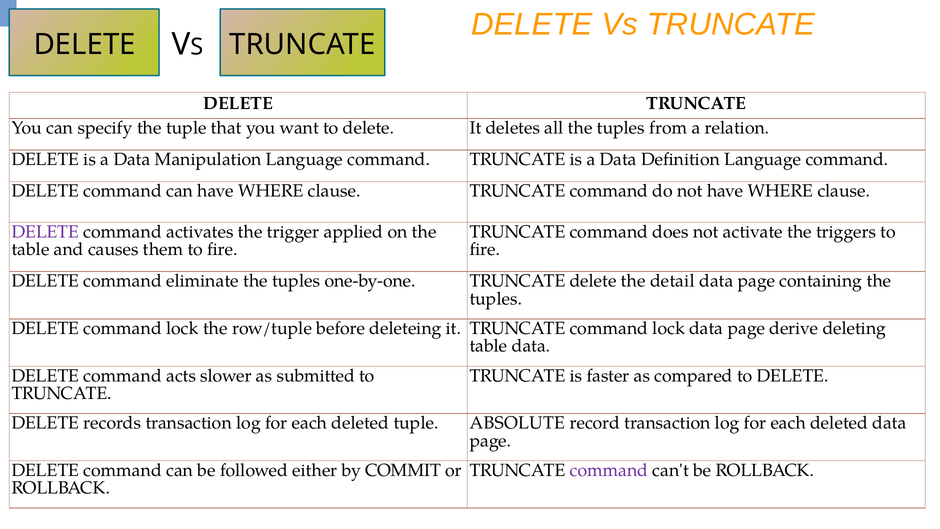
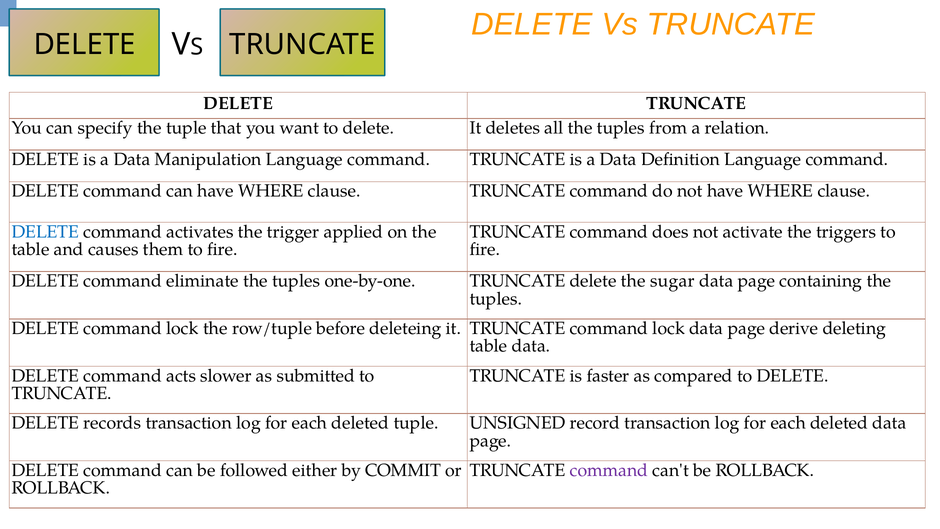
DELETE at (45, 232) colour: purple -> blue
detail: detail -> sugar
ABSOLUTE: ABSOLUTE -> UNSIGNED
